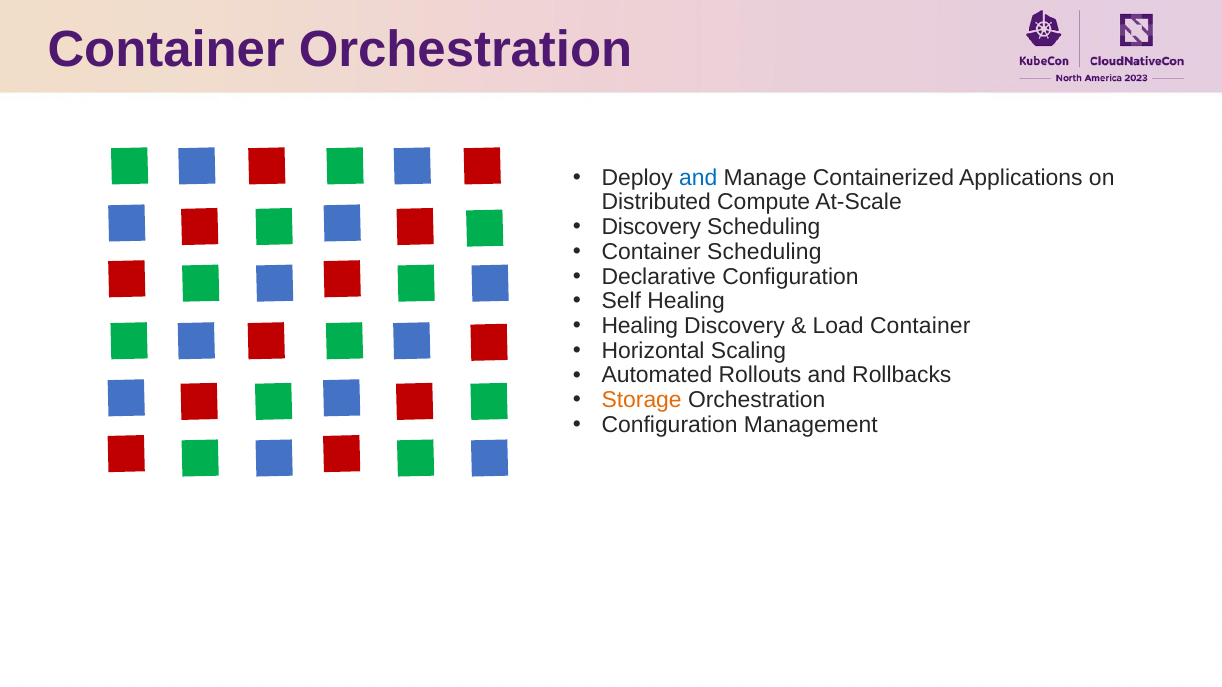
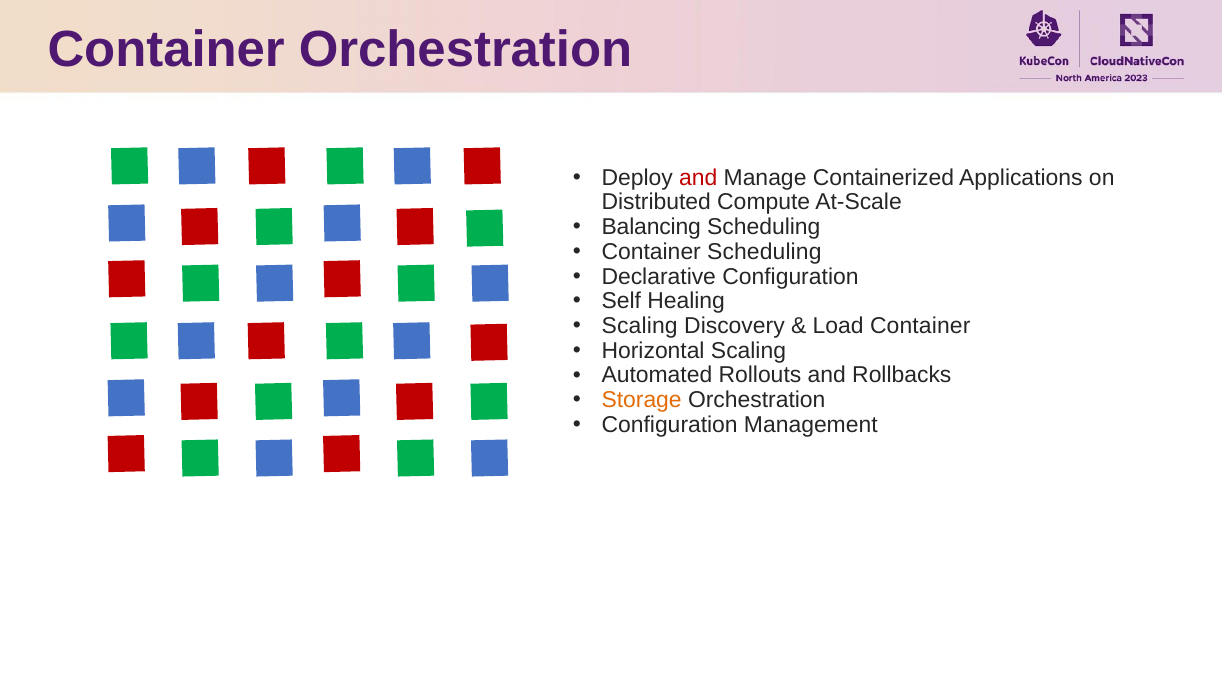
and at (698, 178) colour: blue -> red
Discovery at (651, 227): Discovery -> Balancing
Healing at (640, 326): Healing -> Scaling
